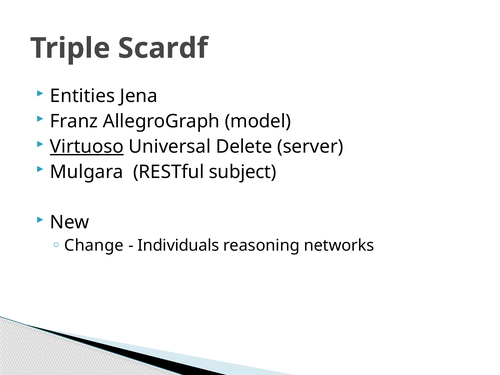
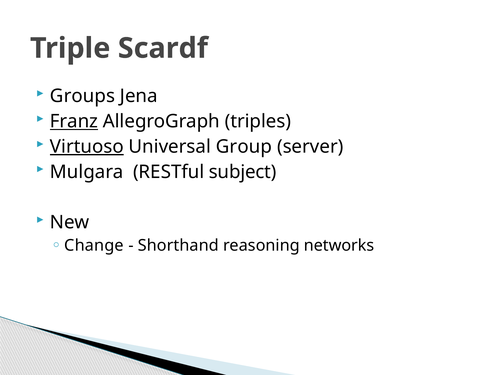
Entities: Entities -> Groups
Franz underline: none -> present
model: model -> triples
Delete: Delete -> Group
Individuals: Individuals -> Shorthand
